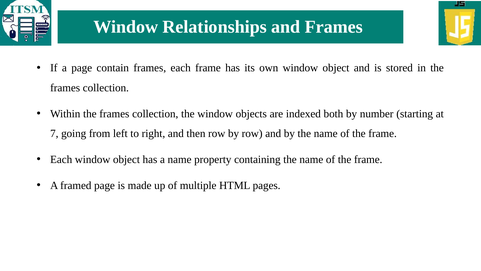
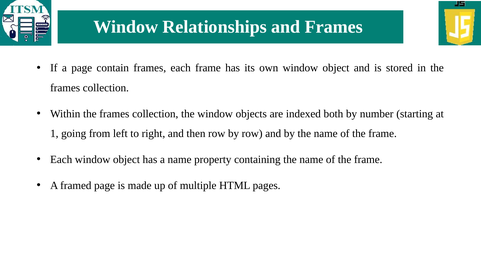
7: 7 -> 1
